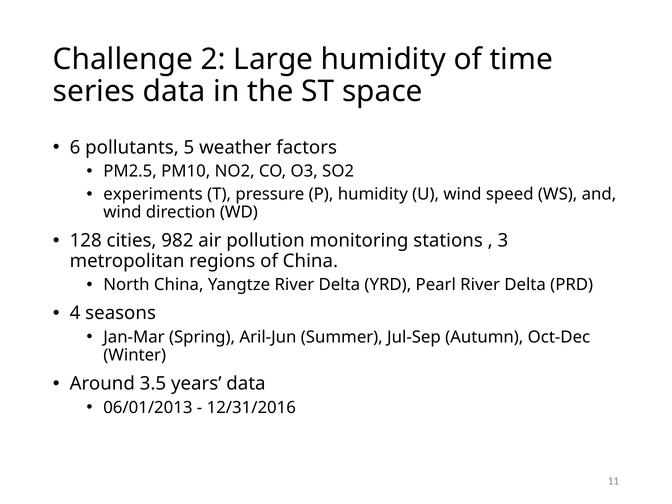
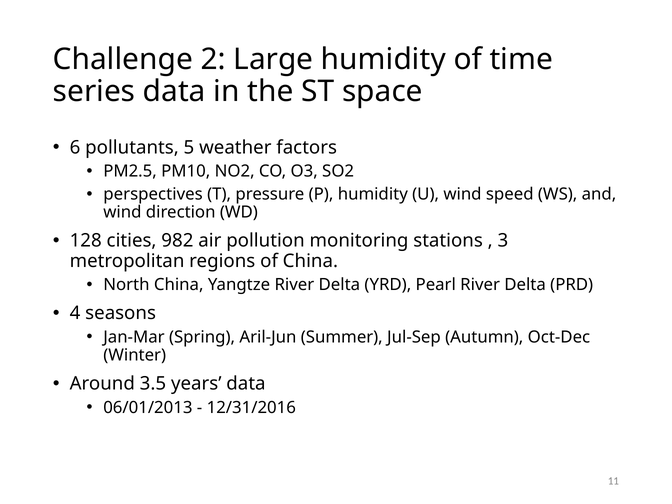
experiments: experiments -> perspectives
